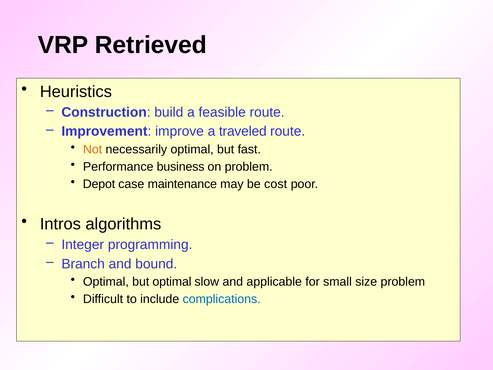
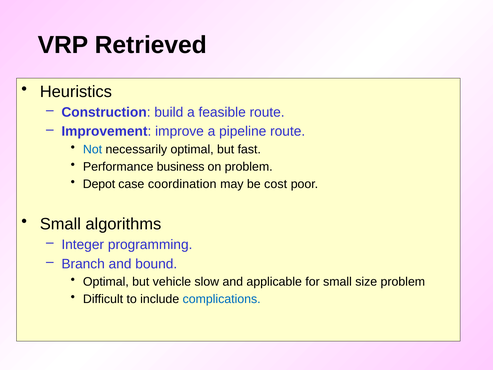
traveled: traveled -> pipeline
Not colour: orange -> blue
maintenance: maintenance -> coordination
Intros at (60, 224): Intros -> Small
but optimal: optimal -> vehicle
